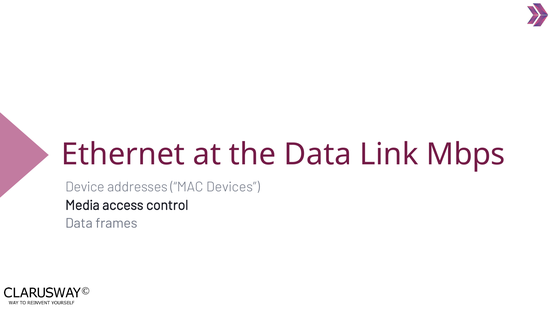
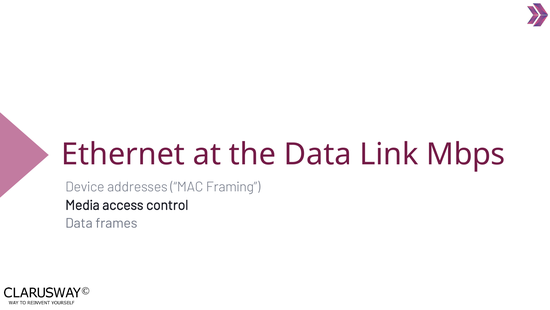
Devices: Devices -> Framing
